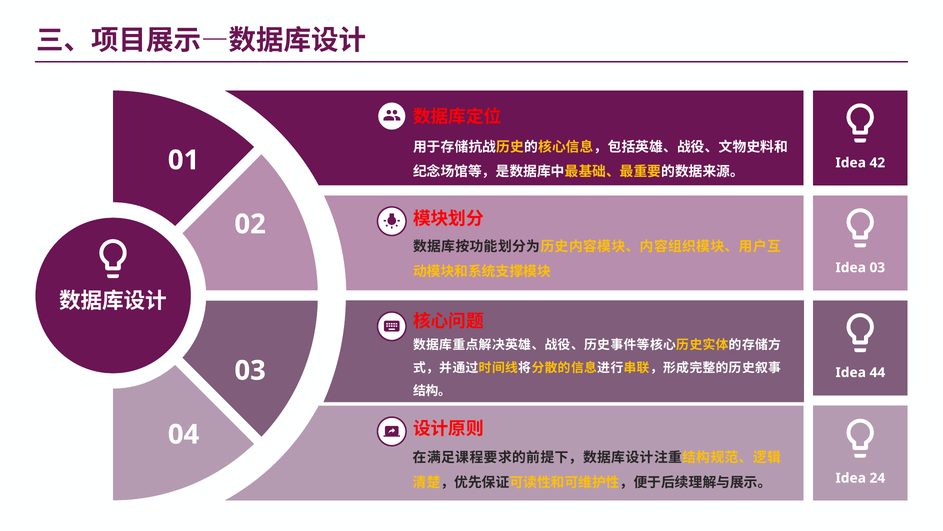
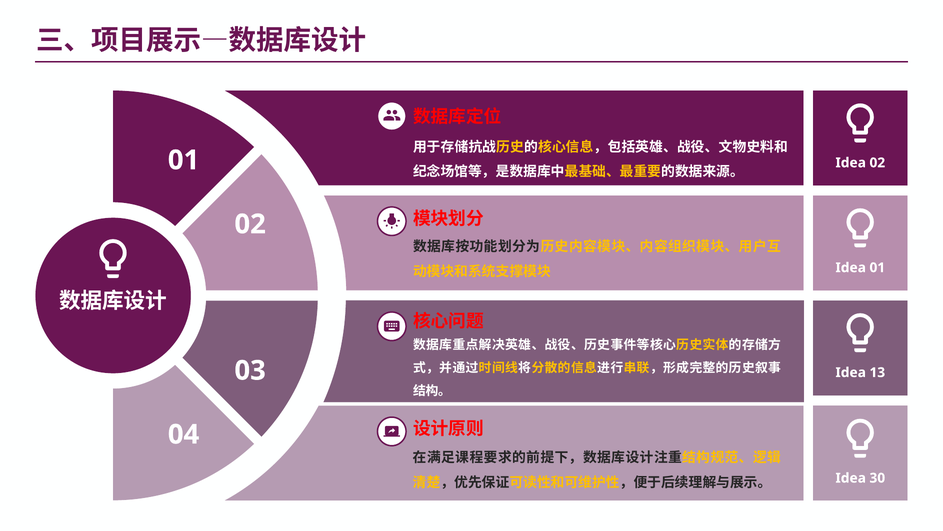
Idea 42: 42 -> 02
Idea 03: 03 -> 01
44: 44 -> 13
24: 24 -> 30
